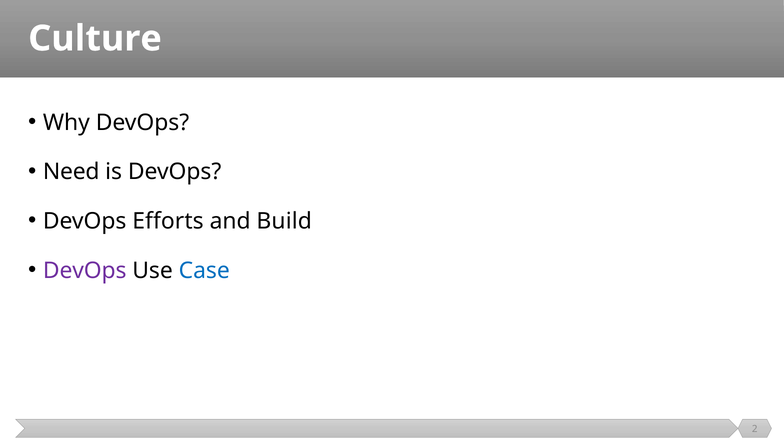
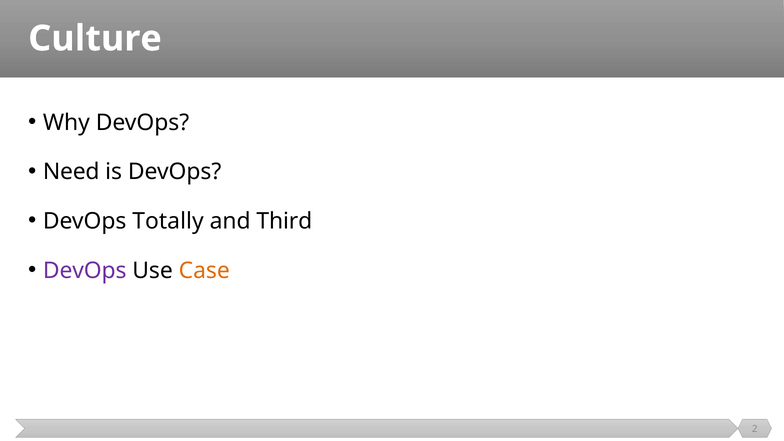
Efforts: Efforts -> Totally
Build: Build -> Third
Case colour: blue -> orange
